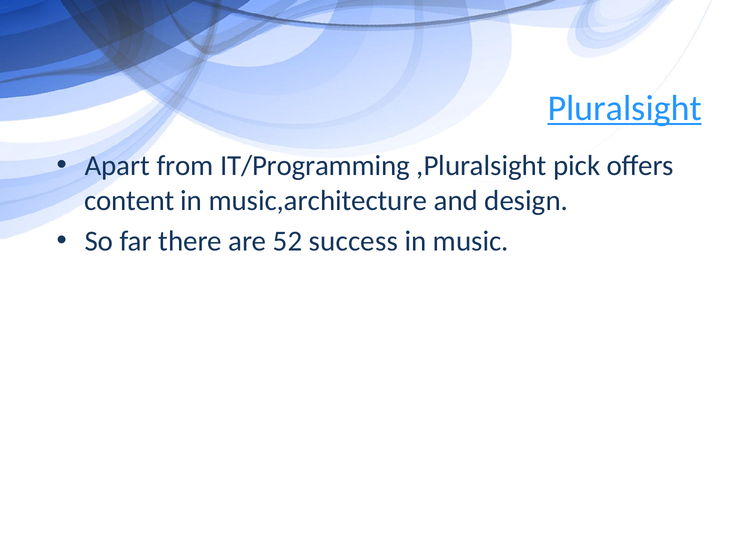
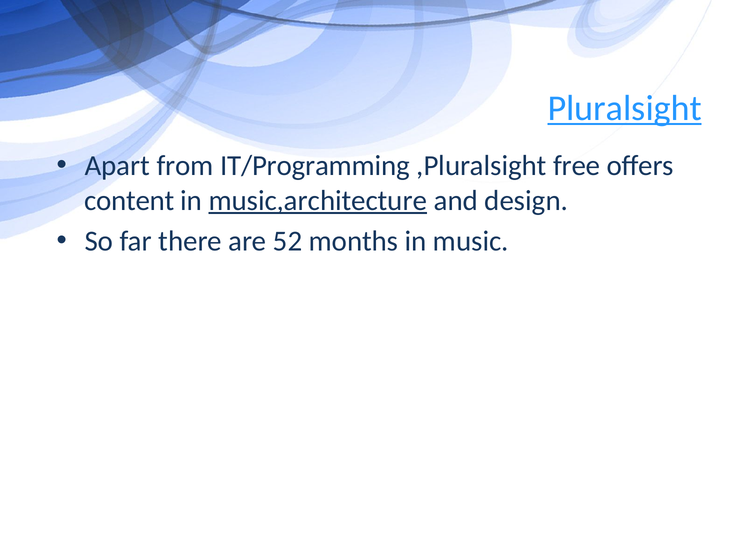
pick: pick -> free
music,architecture underline: none -> present
success: success -> months
